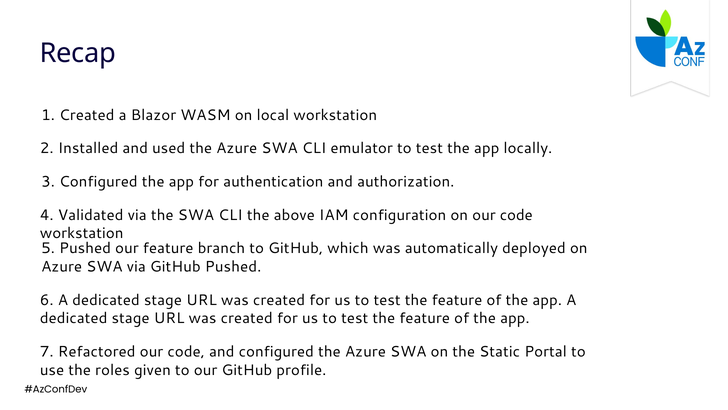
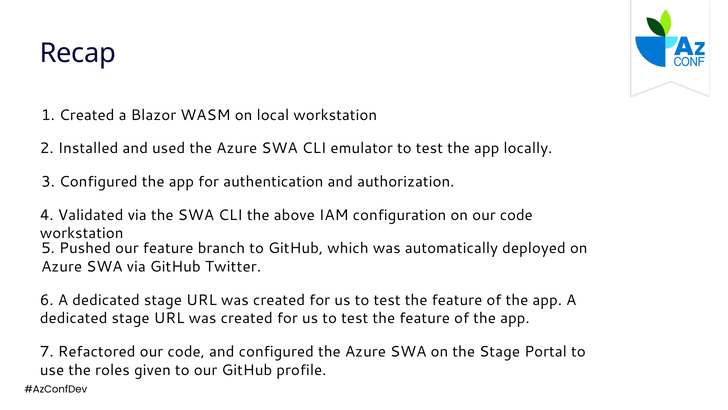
GitHub Pushed: Pushed -> Twitter
the Static: Static -> Stage
